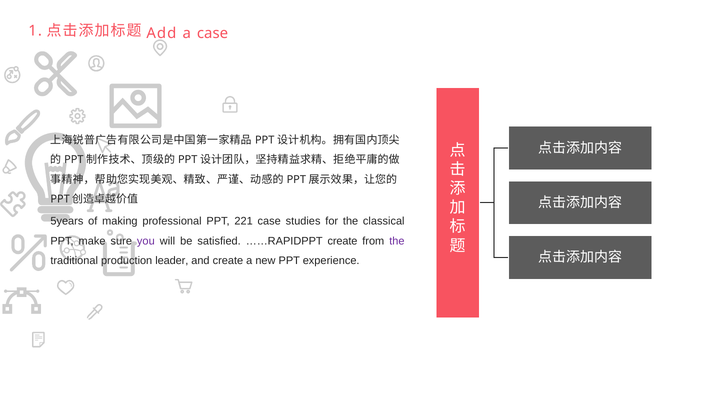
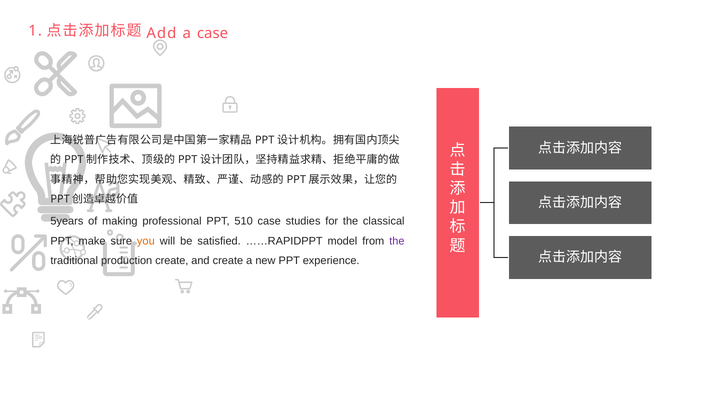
221: 221 -> 510
you colour: purple -> orange
……RAPIDPPT create: create -> model
production leader: leader -> create
